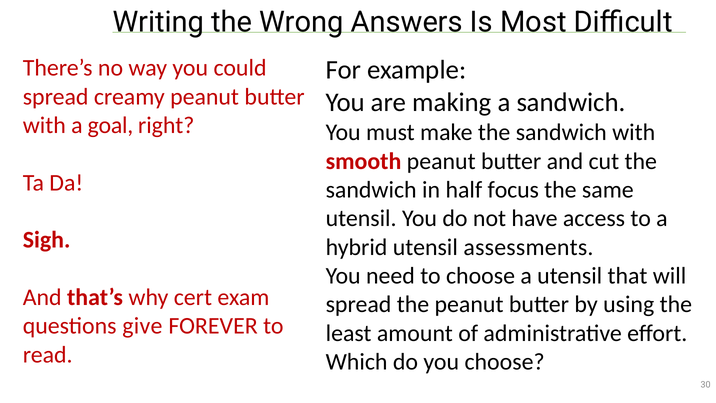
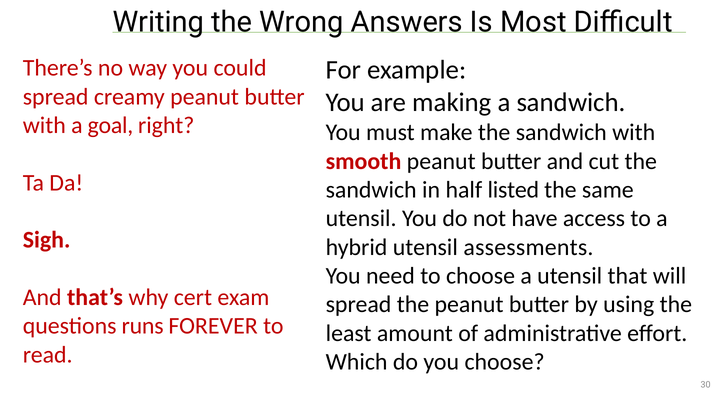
focus: focus -> listed
give: give -> runs
